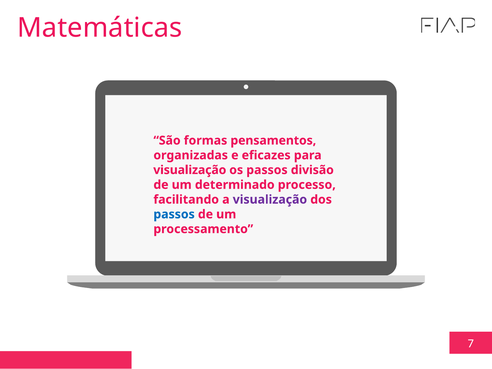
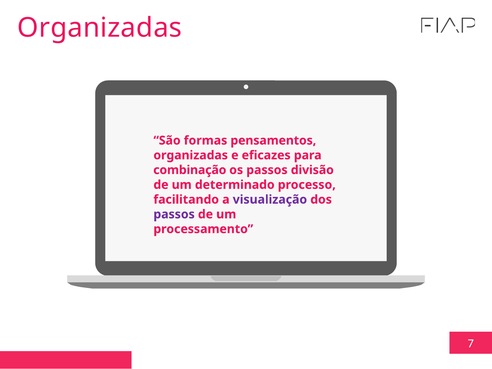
Matemáticas at (100, 28): Matemáticas -> Organizadas
visualização at (190, 170): visualização -> combinação
passos at (174, 214) colour: blue -> purple
